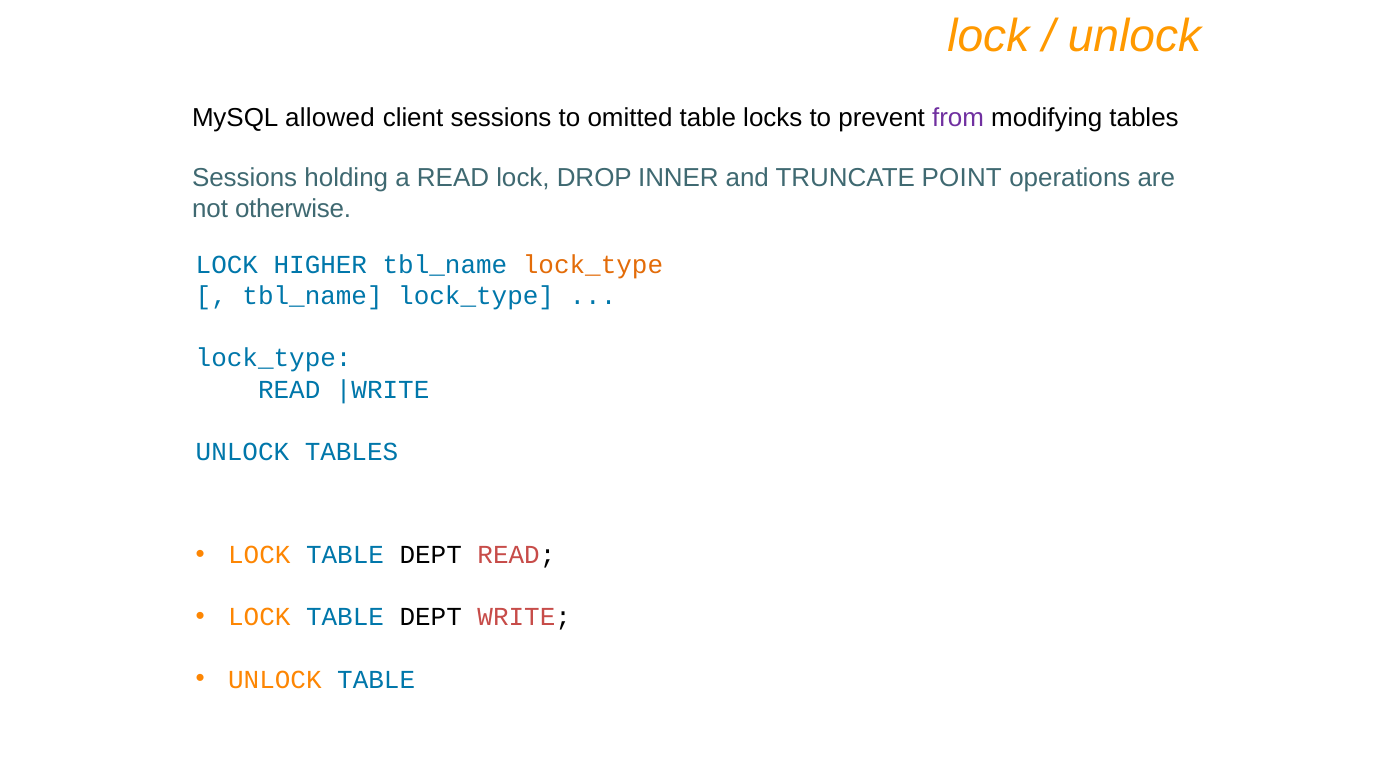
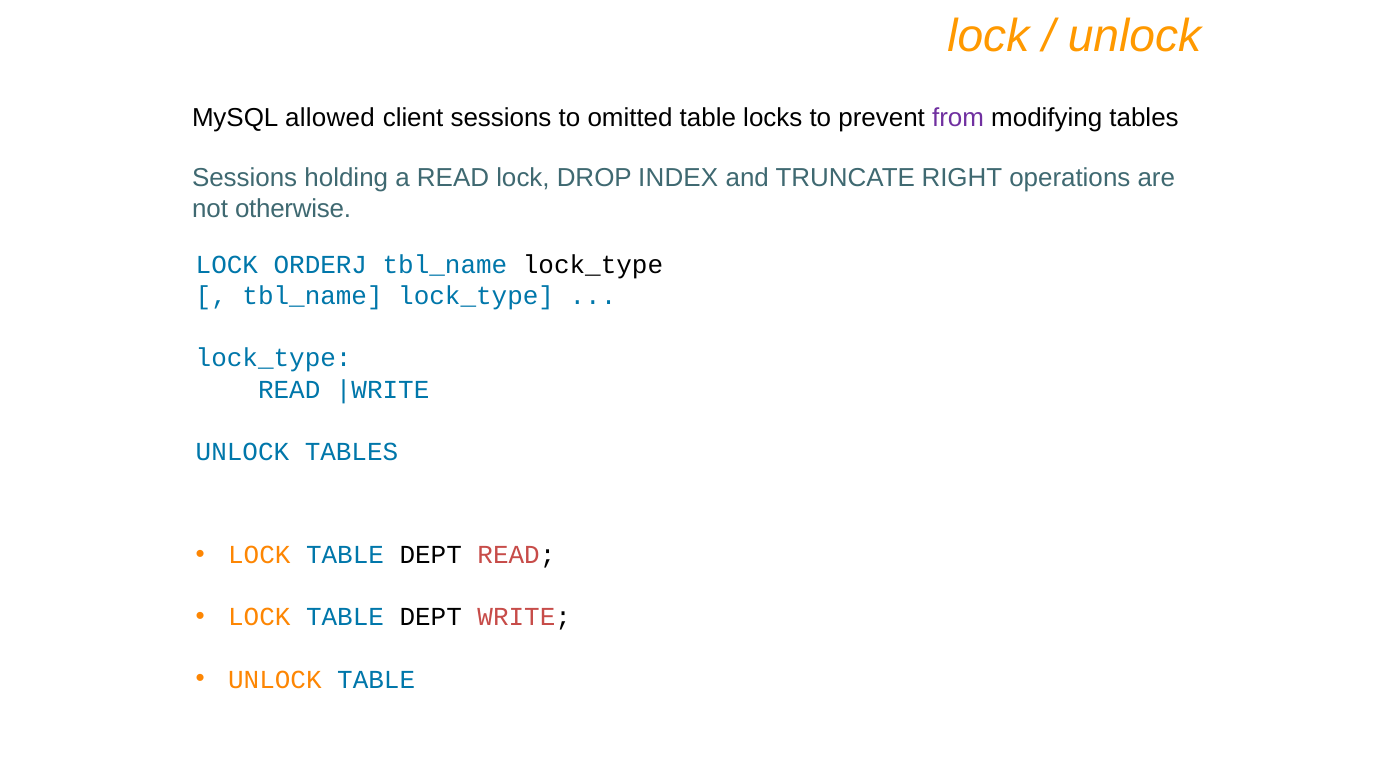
INNER: INNER -> INDEX
POINT: POINT -> RIGHT
HIGHER: HIGHER -> ORDERJ
lock_type at (593, 265) colour: orange -> black
